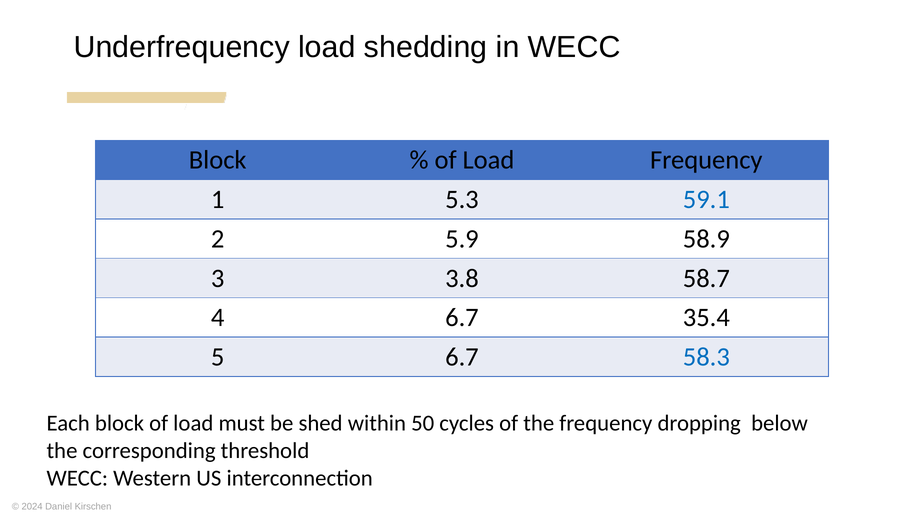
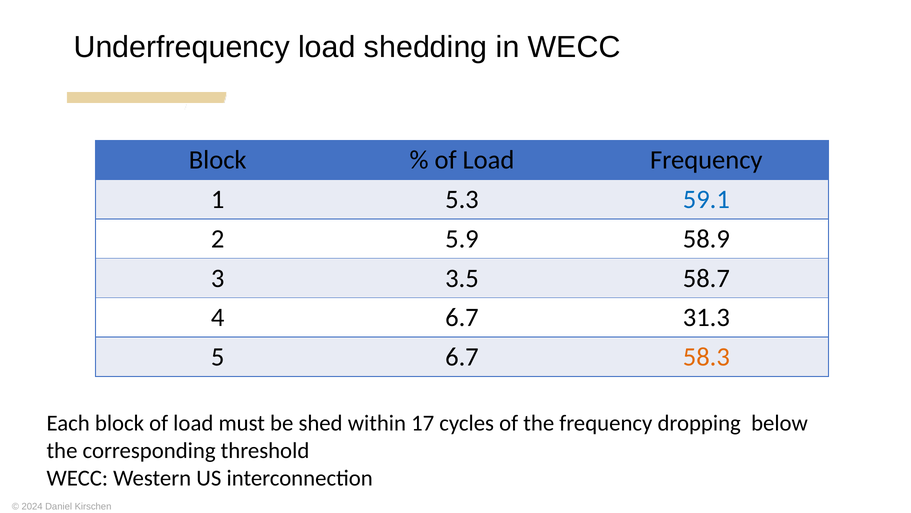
3.8: 3.8 -> 3.5
35.4: 35.4 -> 31.3
58.3 colour: blue -> orange
50: 50 -> 17
